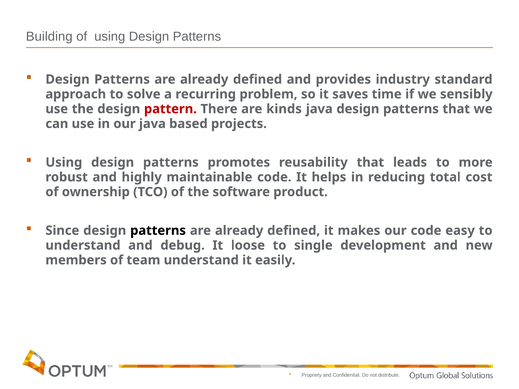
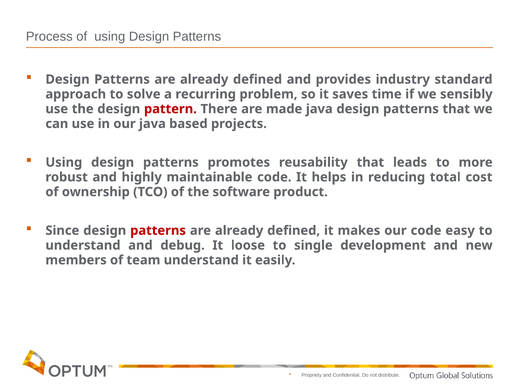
Building: Building -> Process
kinds: kinds -> made
patterns at (158, 231) colour: black -> red
